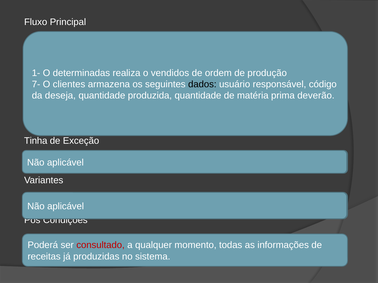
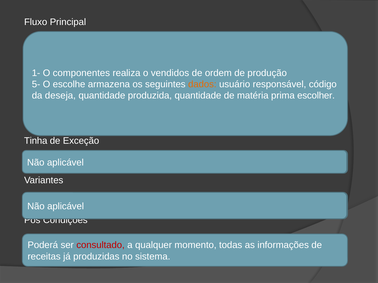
determinadas: determinadas -> componentes
7-: 7- -> 5-
clientes: clientes -> escolhe
dados colour: black -> orange
deverão: deverão -> escolher
